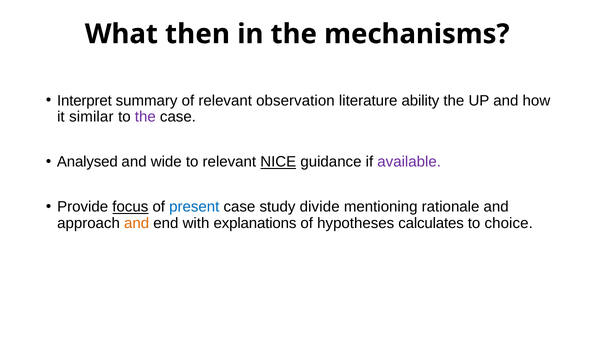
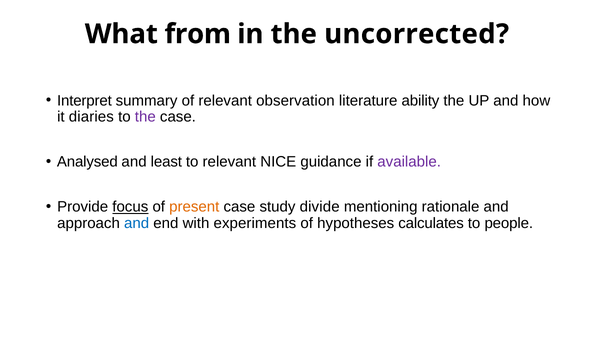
then: then -> from
mechanisms: mechanisms -> uncorrected
similar: similar -> diaries
wide: wide -> least
NICE underline: present -> none
present colour: blue -> orange
and at (137, 223) colour: orange -> blue
explanations: explanations -> experiments
choice: choice -> people
